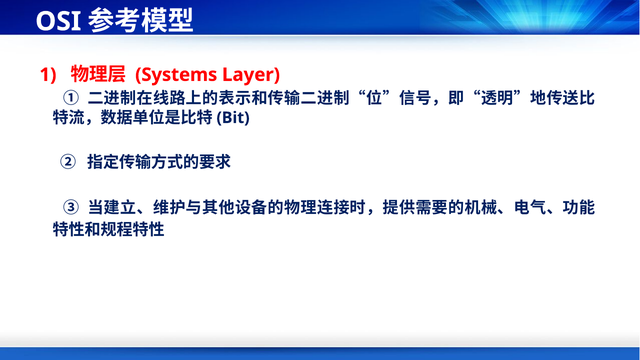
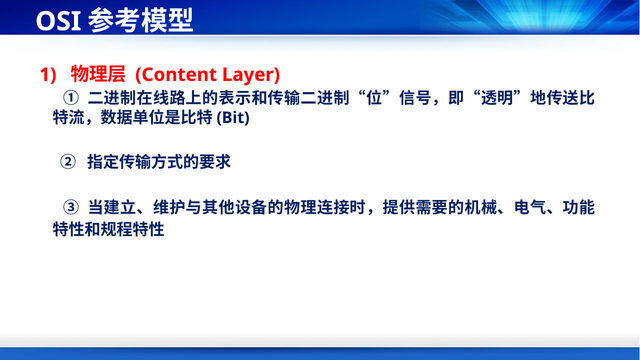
Systems: Systems -> Content
